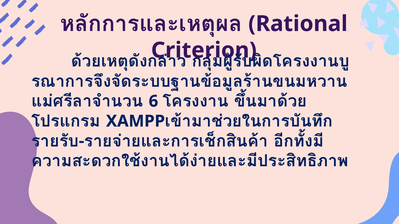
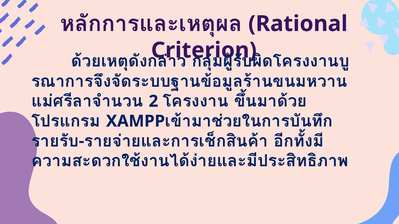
6: 6 -> 2
